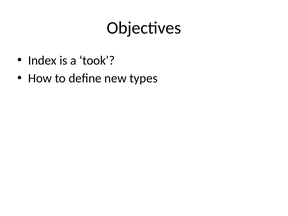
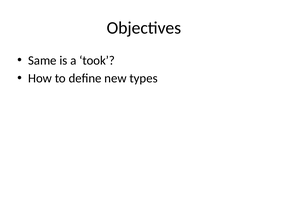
Index: Index -> Same
